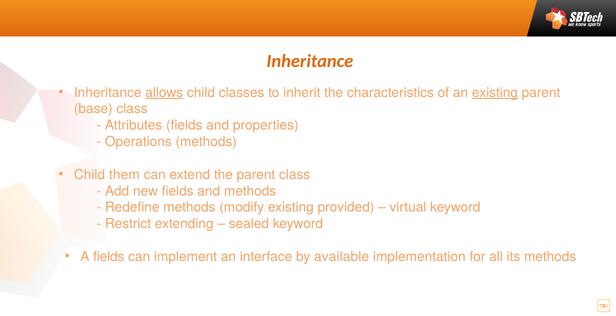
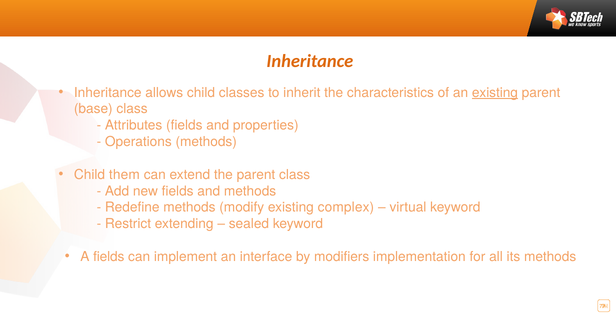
allows underline: present -> none
provided: provided -> complex
available: available -> modifiers
